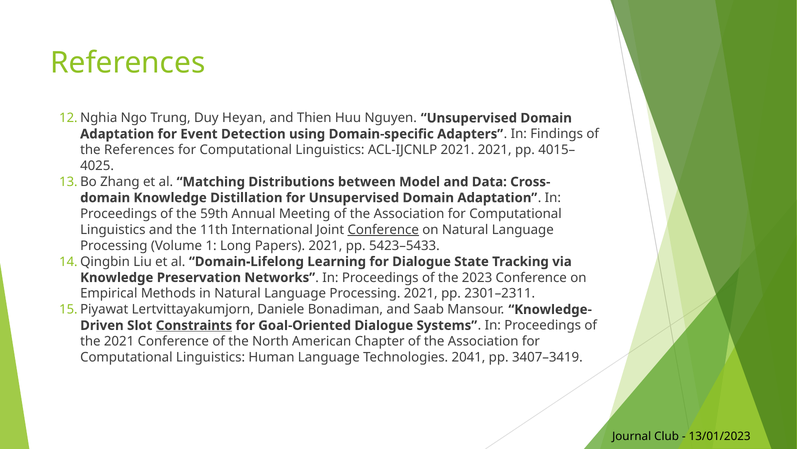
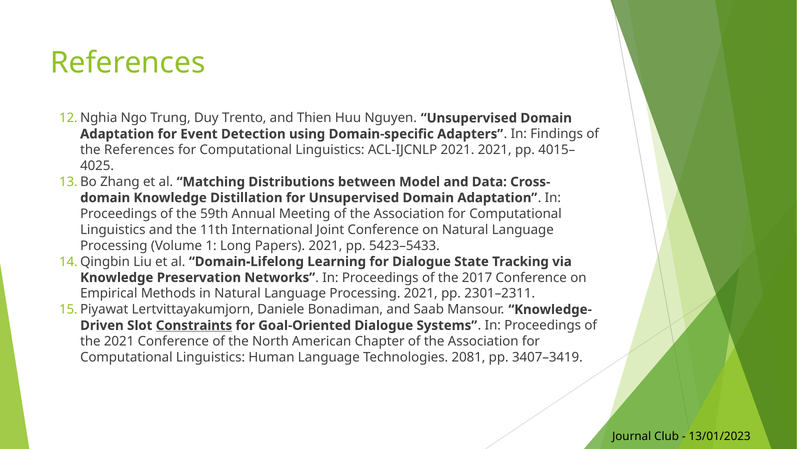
Heyan: Heyan -> Trento
Conference at (383, 229) underline: present -> none
2023: 2023 -> 2017
2041: 2041 -> 2081
